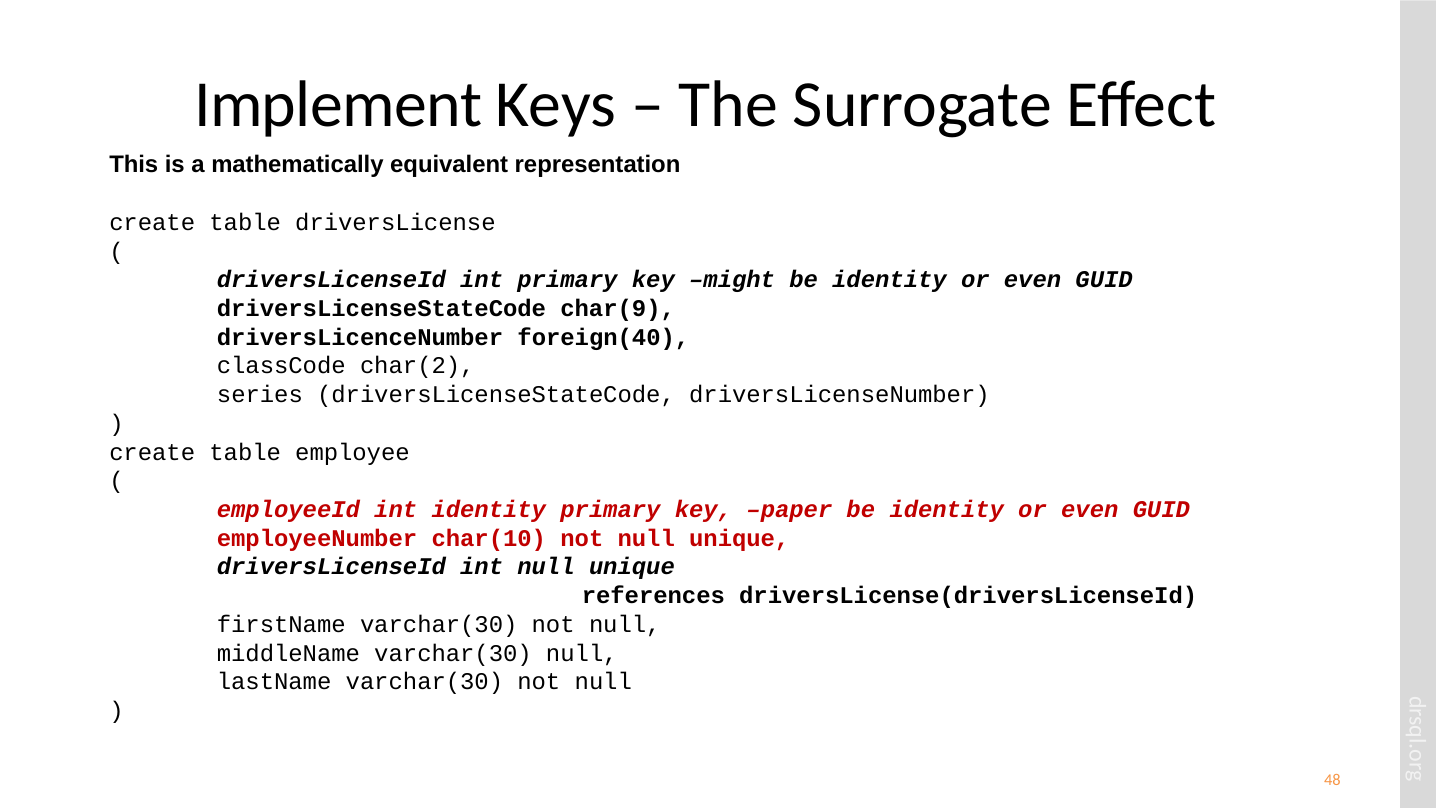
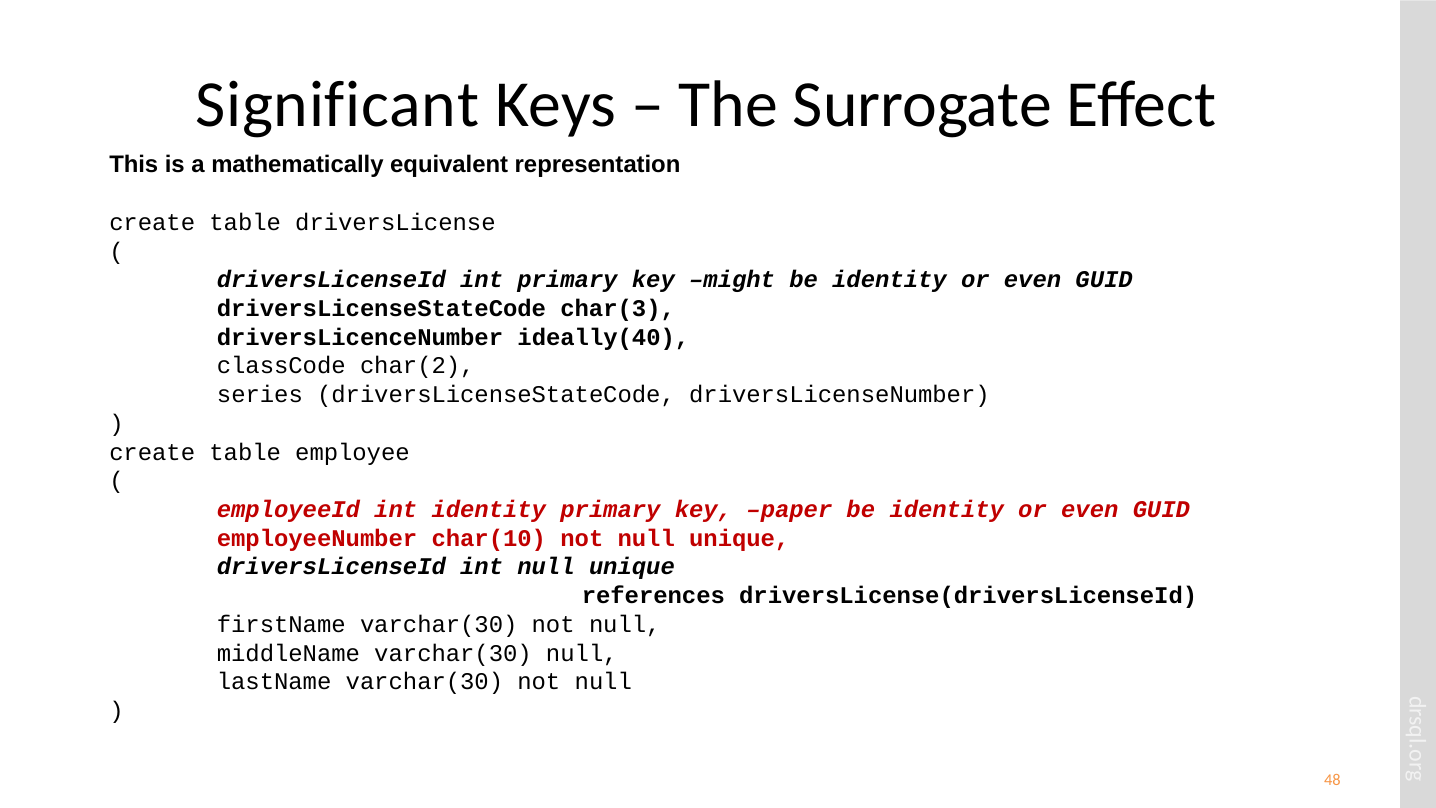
Implement: Implement -> Significant
char(9: char(9 -> char(3
foreign(40: foreign(40 -> ideally(40
